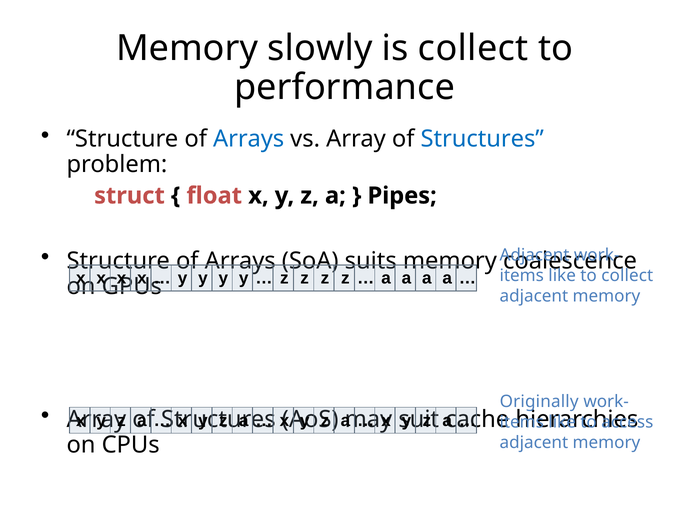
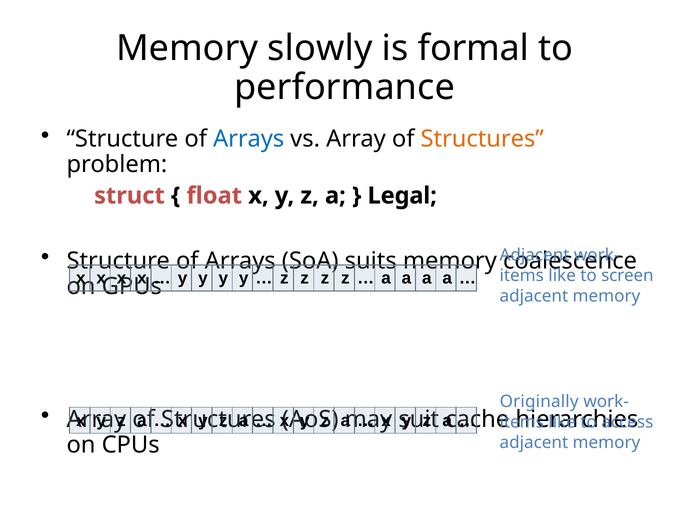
is collect: collect -> formal
Structures at (482, 139) colour: blue -> orange
Pipes: Pipes -> Legal
collect at (627, 276): collect -> screen
